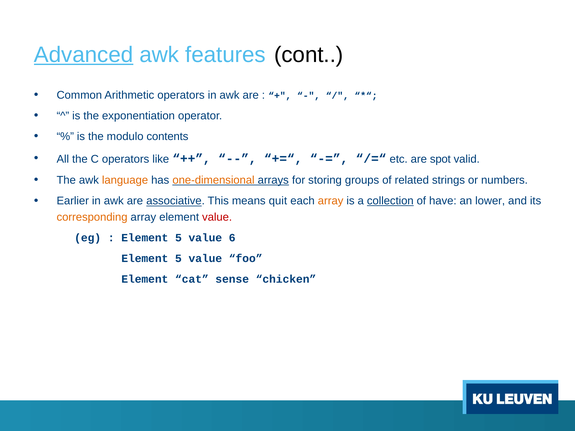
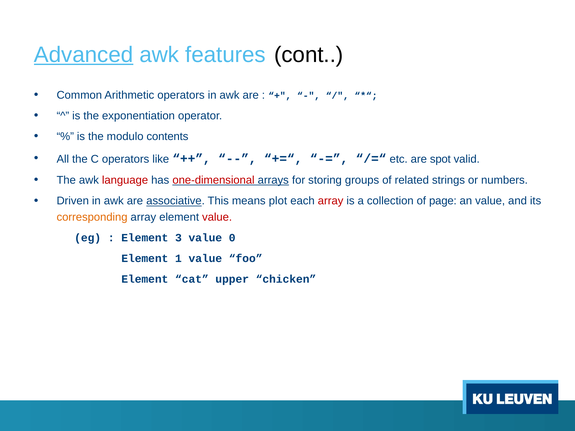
language colour: orange -> red
one-dimensional colour: orange -> red
Earlier: Earlier -> Driven
quit: quit -> plot
array at (331, 201) colour: orange -> red
collection underline: present -> none
have: have -> page
an lower: lower -> value
5 at (178, 238): 5 -> 3
6: 6 -> 0
5 at (178, 259): 5 -> 1
sense: sense -> upper
